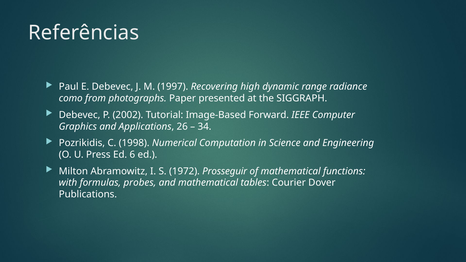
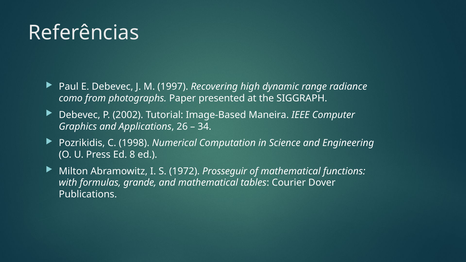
Forward: Forward -> Maneira
6: 6 -> 8
probes: probes -> grande
